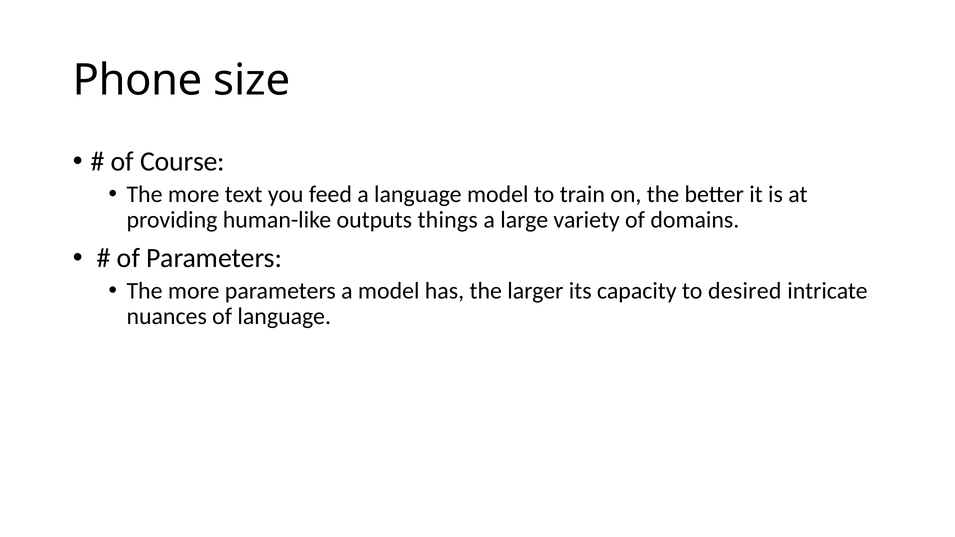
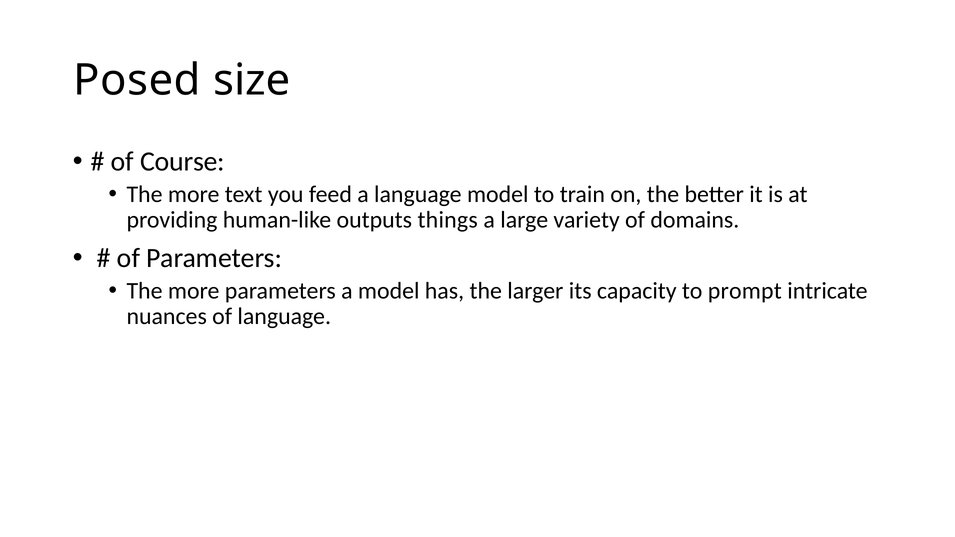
Phone: Phone -> Posed
desired: desired -> prompt
